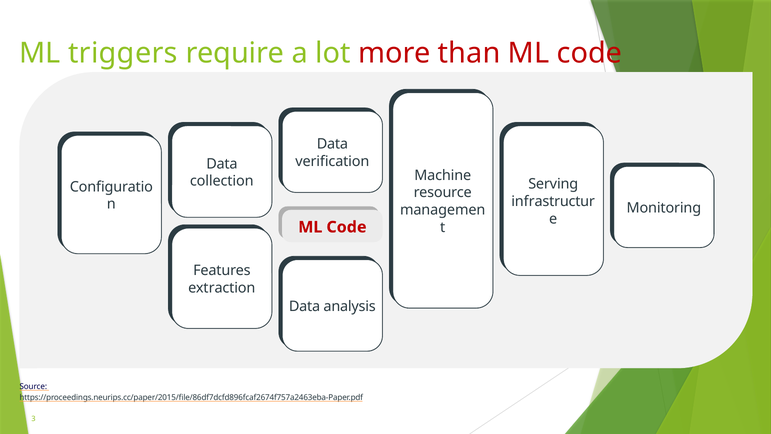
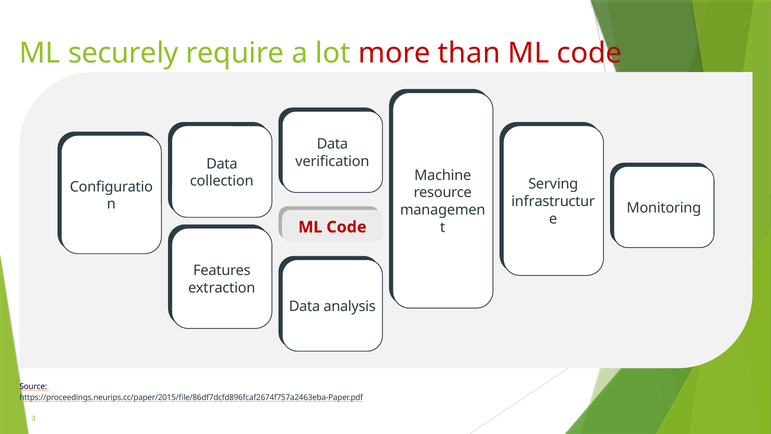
triggers: triggers -> securely
